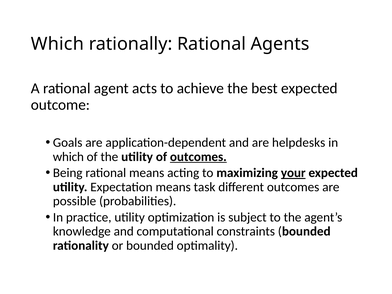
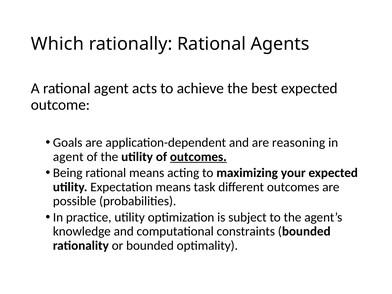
helpdesks: helpdesks -> reasoning
which at (68, 157): which -> agent
your underline: present -> none
